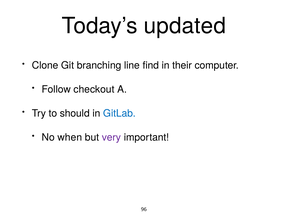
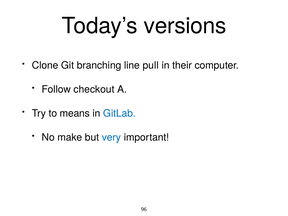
updated: updated -> versions
find: find -> pull
should: should -> means
when: when -> make
very colour: purple -> blue
